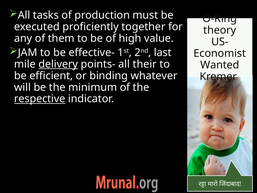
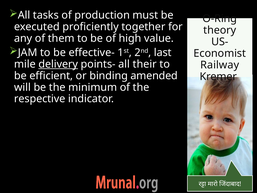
Wanted: Wanted -> Railway
whatever: whatever -> amended
respective underline: present -> none
